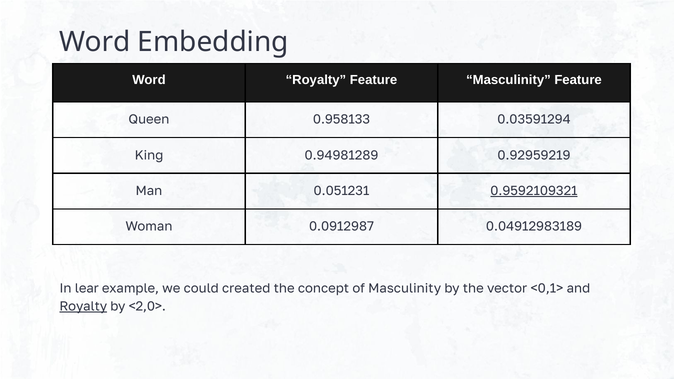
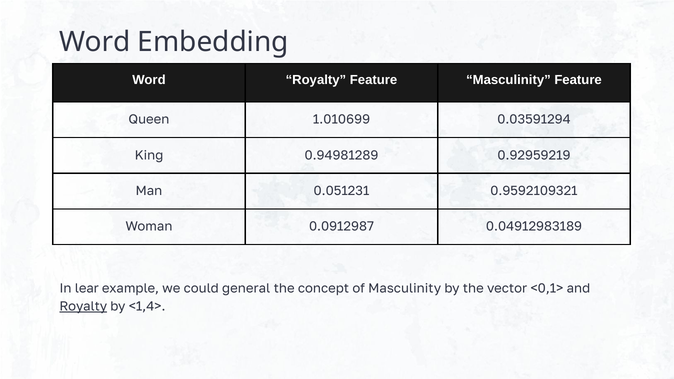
0.958133: 0.958133 -> 1.010699
0.9592109321 underline: present -> none
created: created -> general
<2,0>: <2,0> -> <1,4>
